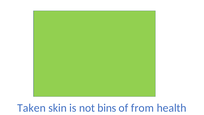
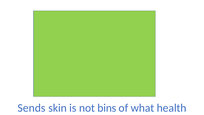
Taken: Taken -> Sends
from: from -> what
